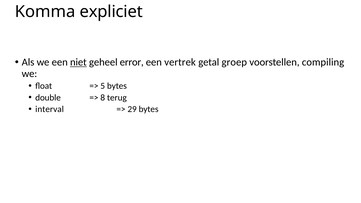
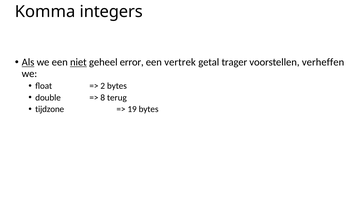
expliciet: expliciet -> integers
Als underline: none -> present
groep: groep -> trager
compiling: compiling -> verheffen
5: 5 -> 2
interval: interval -> tijdzone
29: 29 -> 19
